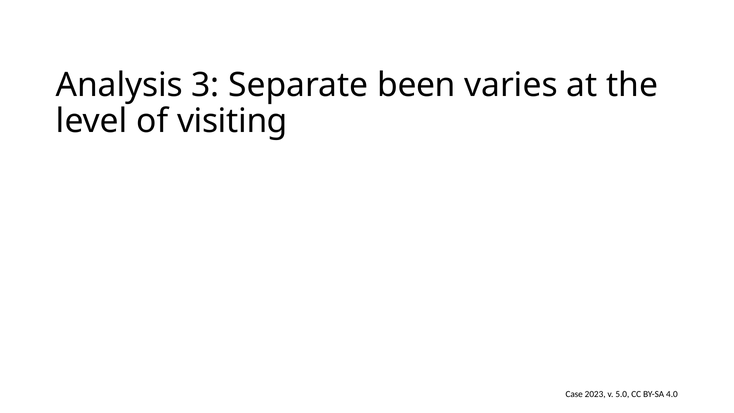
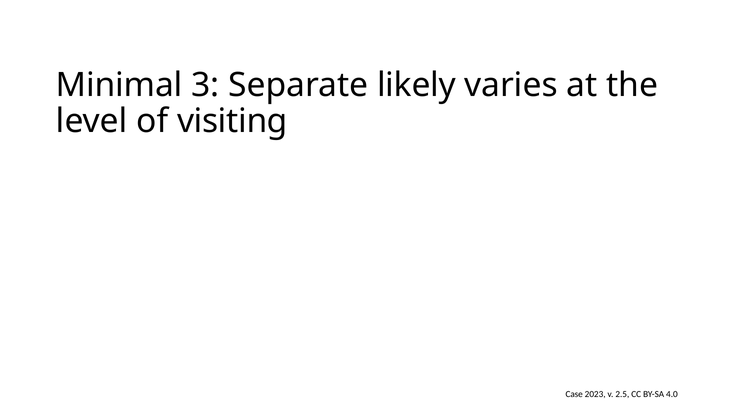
Analysis: Analysis -> Minimal
been: been -> likely
5.0: 5.0 -> 2.5
